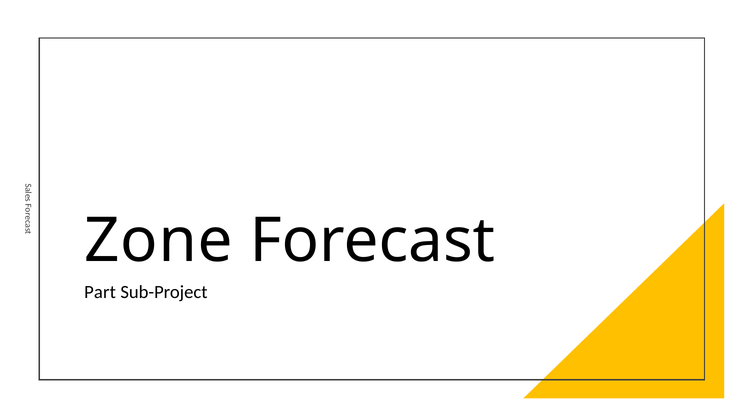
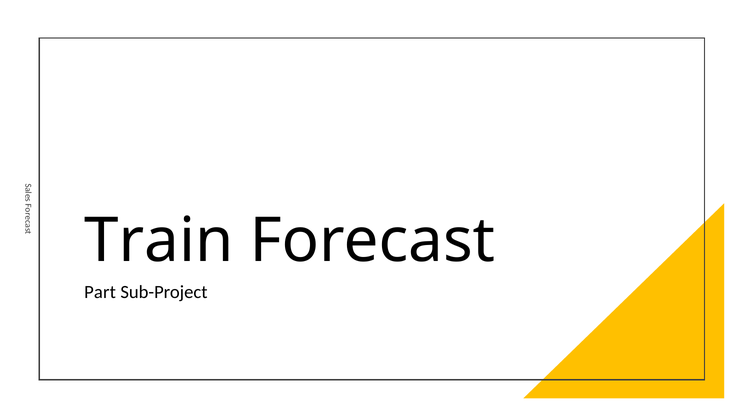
Zone: Zone -> Train
